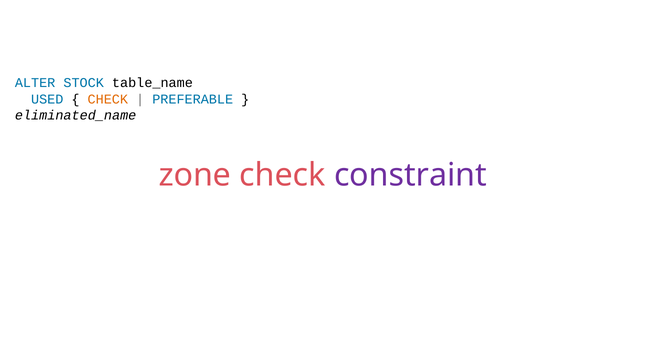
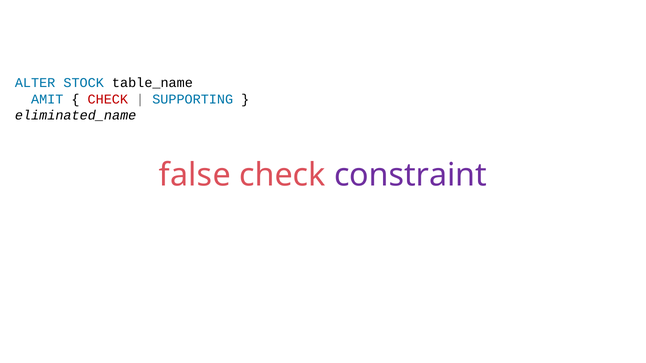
USED: USED -> AMIT
CHECK at (108, 99) colour: orange -> red
PREFERABLE: PREFERABLE -> SUPPORTING
zone: zone -> false
